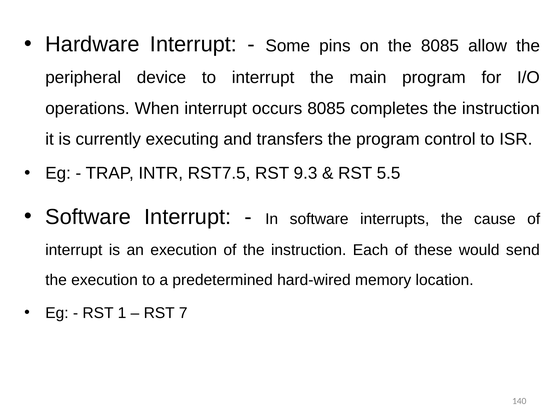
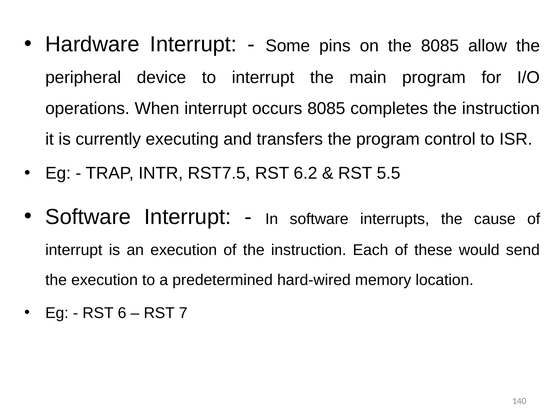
9.3: 9.3 -> 6.2
1: 1 -> 6
